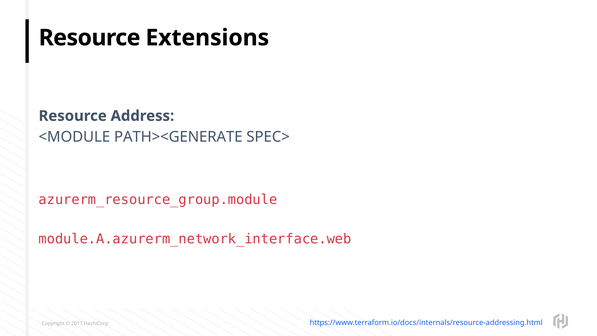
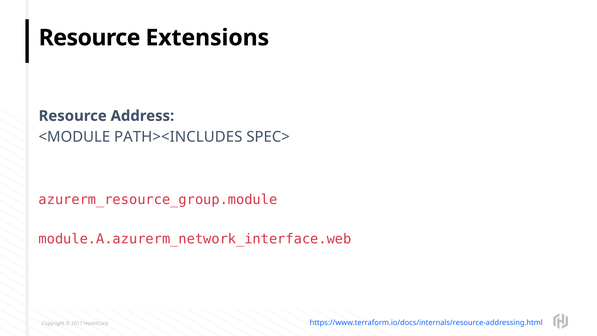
PATH><GENERATE: PATH><GENERATE -> PATH><INCLUDES
